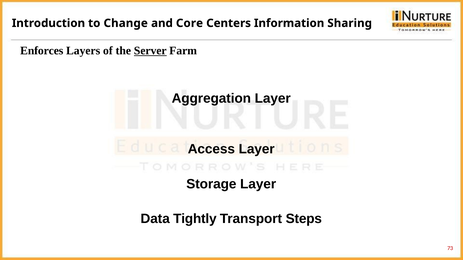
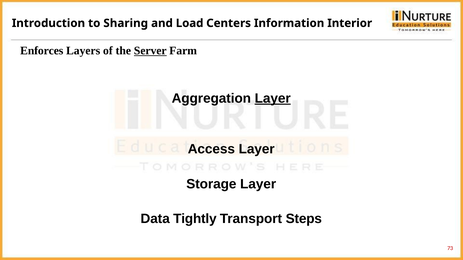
Change: Change -> Sharing
Core: Core -> Load
Sharing: Sharing -> Interior
Layer at (273, 99) underline: none -> present
